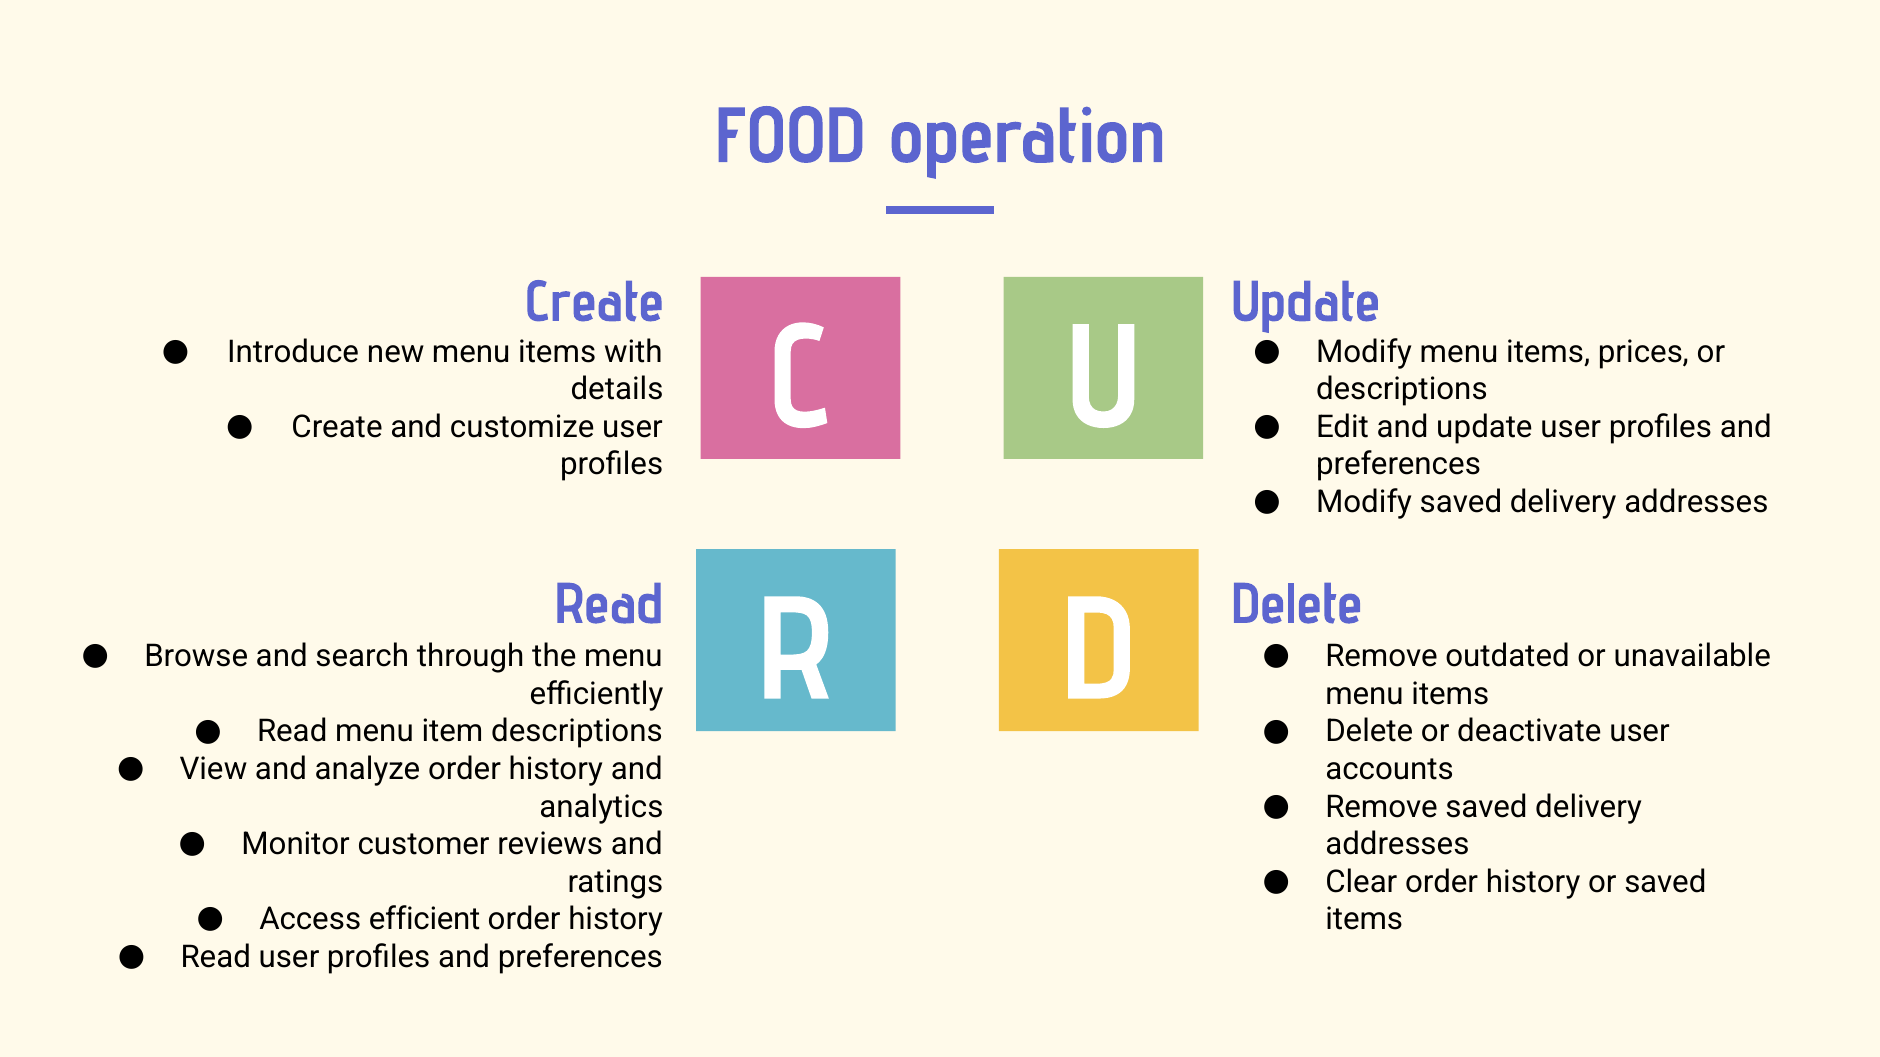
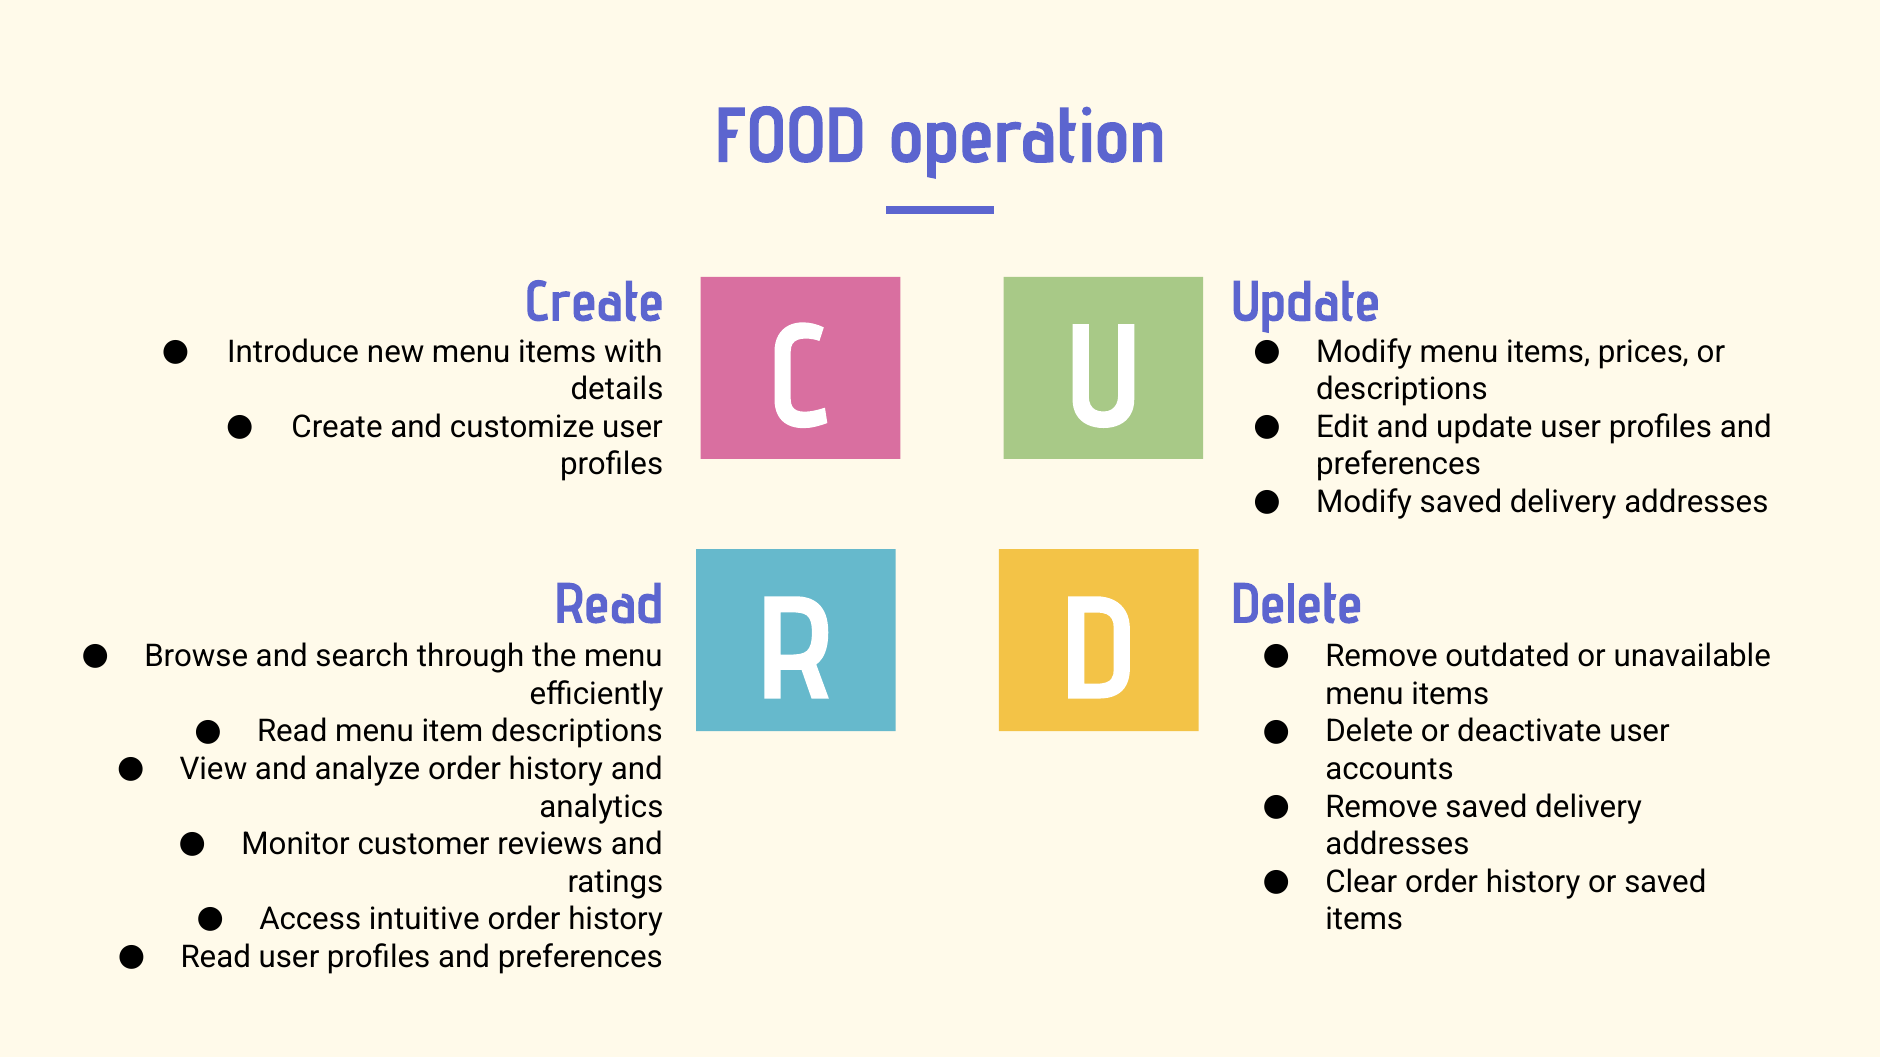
efficient: efficient -> intuitive
